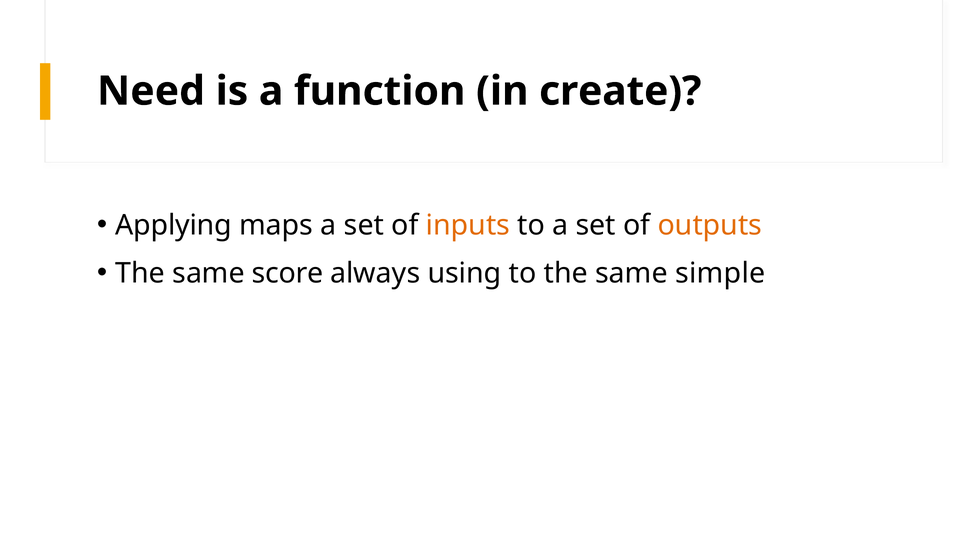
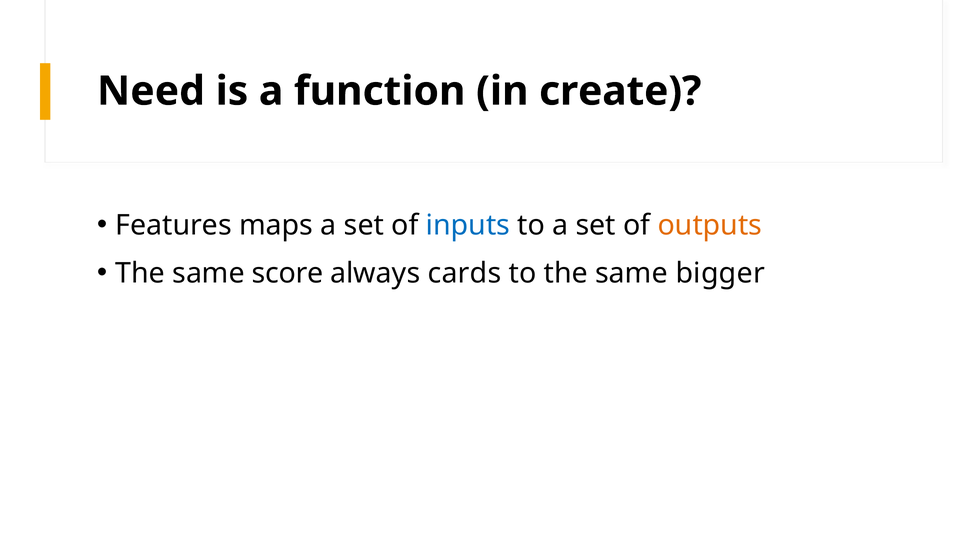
Applying: Applying -> Features
inputs colour: orange -> blue
using: using -> cards
simple: simple -> bigger
